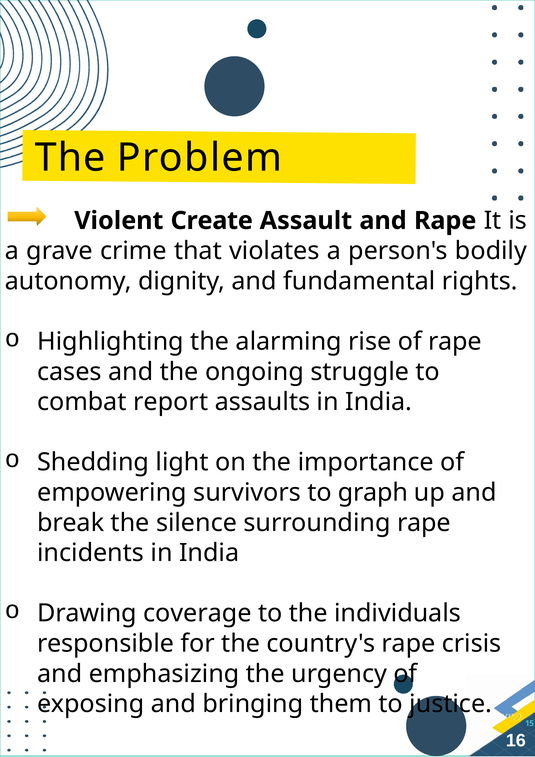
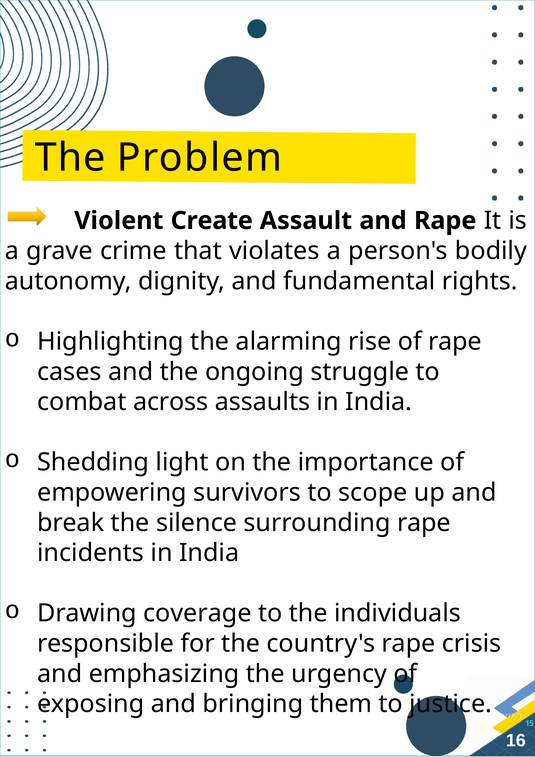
report: report -> across
graph: graph -> scope
